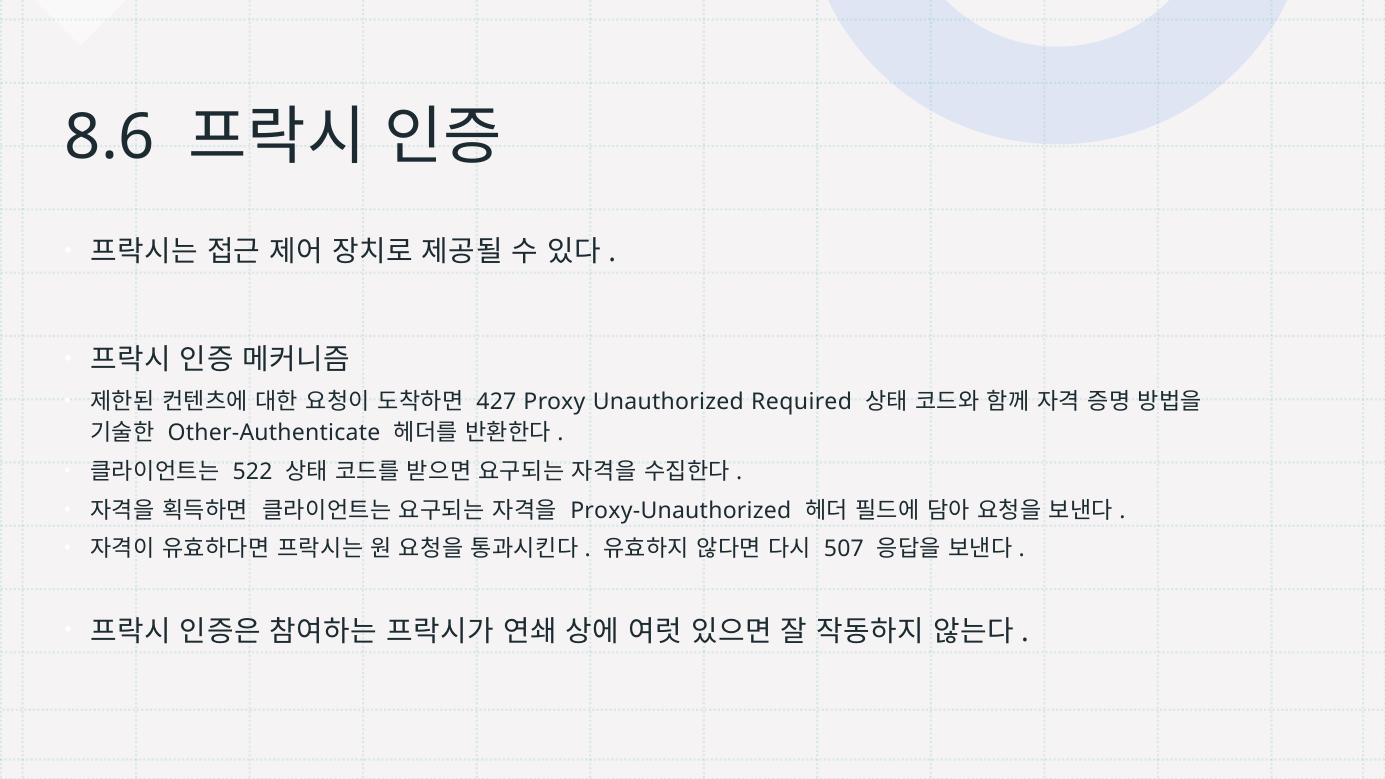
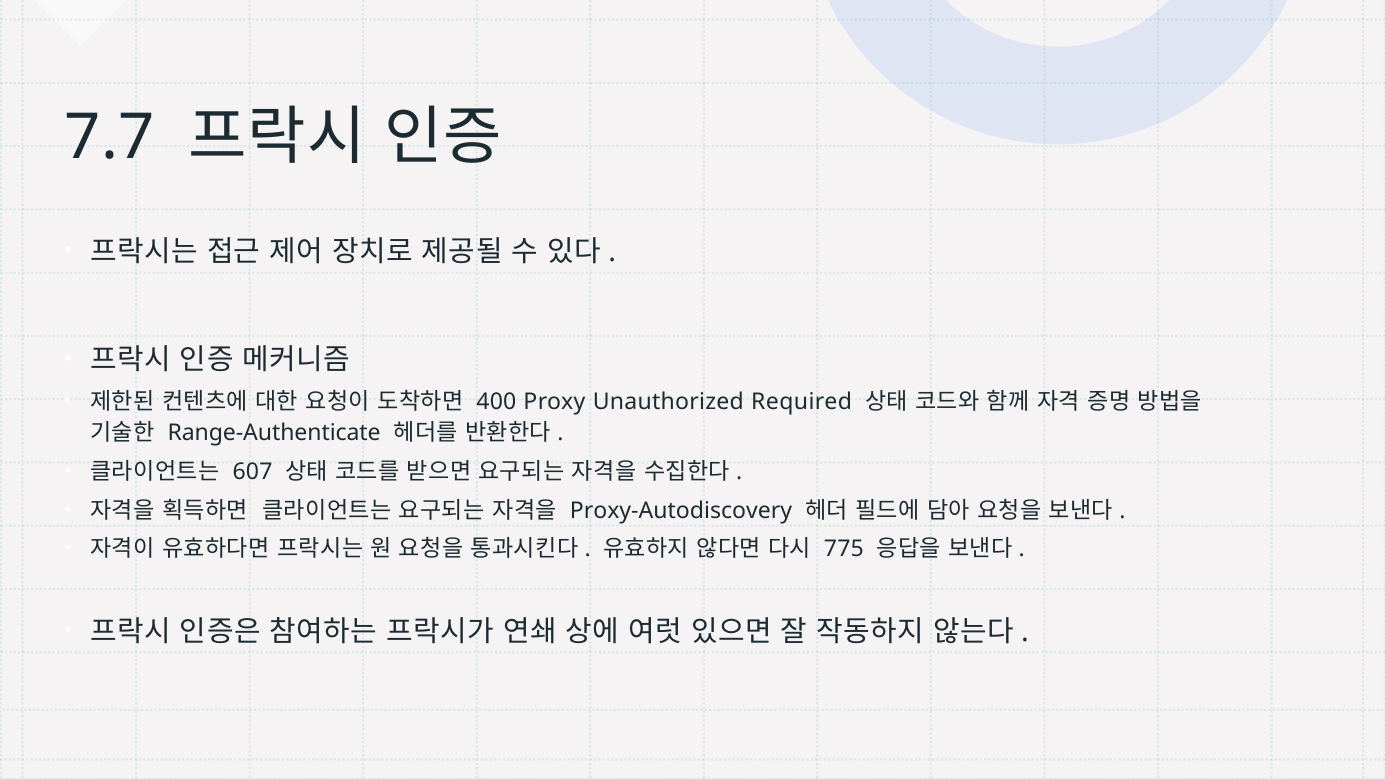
8.6: 8.6 -> 7.7
427: 427 -> 400
Other-Authenticate: Other-Authenticate -> Range-Authenticate
522: 522 -> 607
Proxy-Unauthorized: Proxy-Unauthorized -> Proxy-Autodiscovery
507: 507 -> 775
